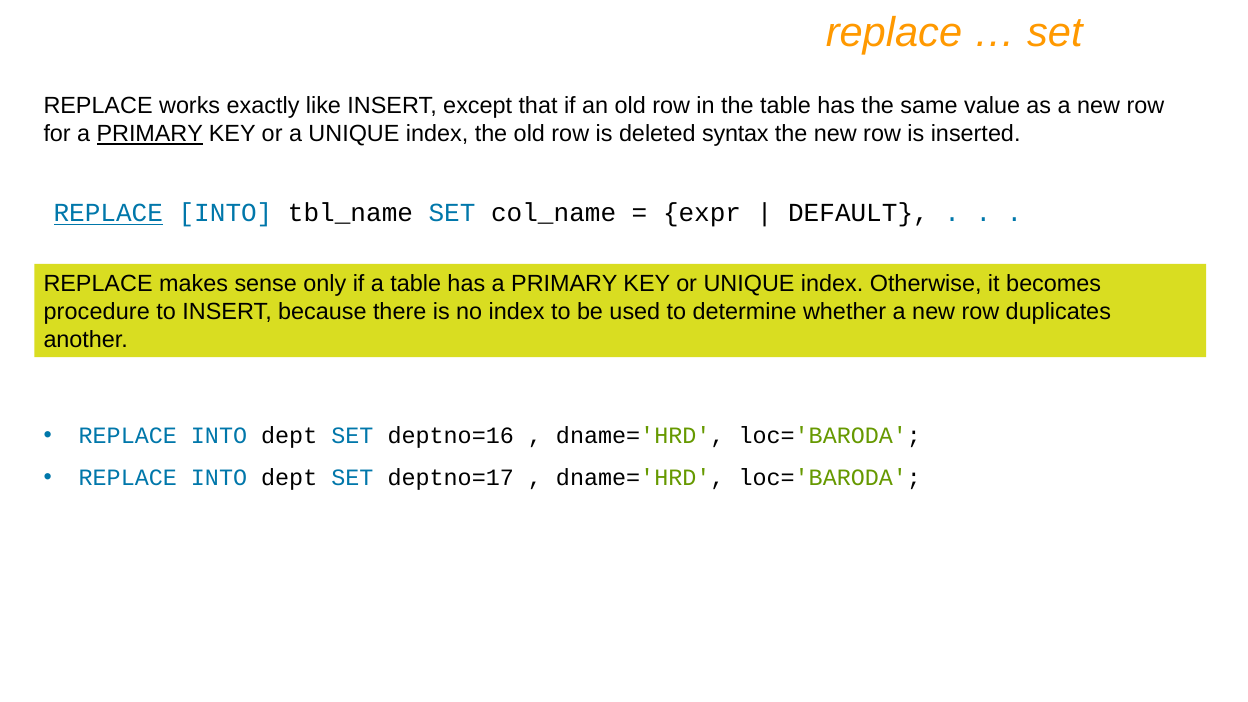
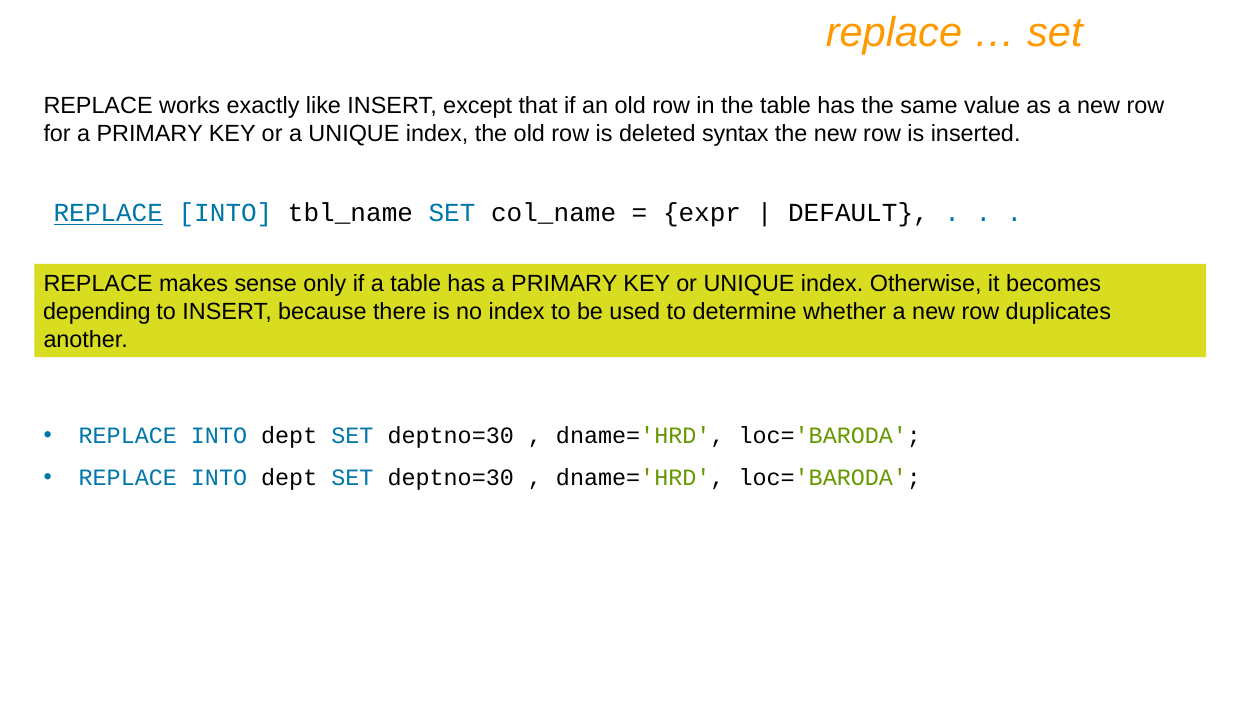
PRIMARY at (150, 134) underline: present -> none
procedure: procedure -> depending
deptno=16 at (451, 436): deptno=16 -> deptno=30
deptno=17 at (451, 478): deptno=17 -> deptno=30
